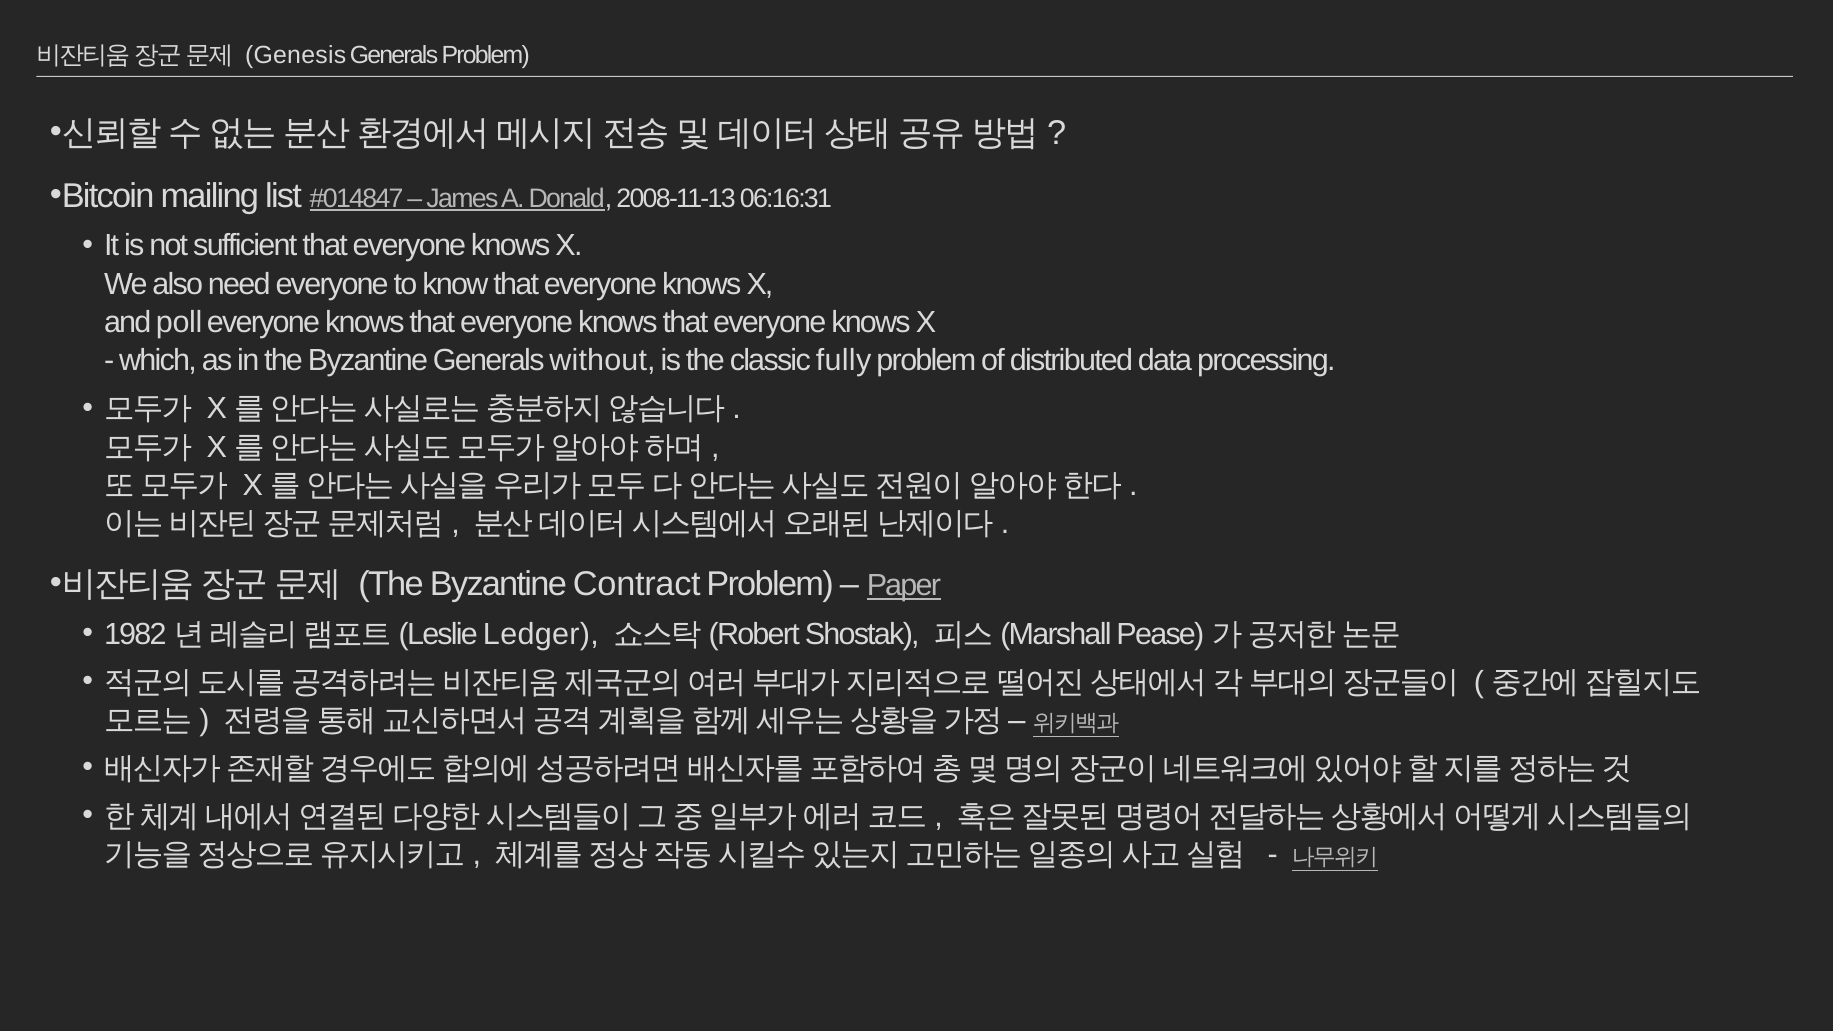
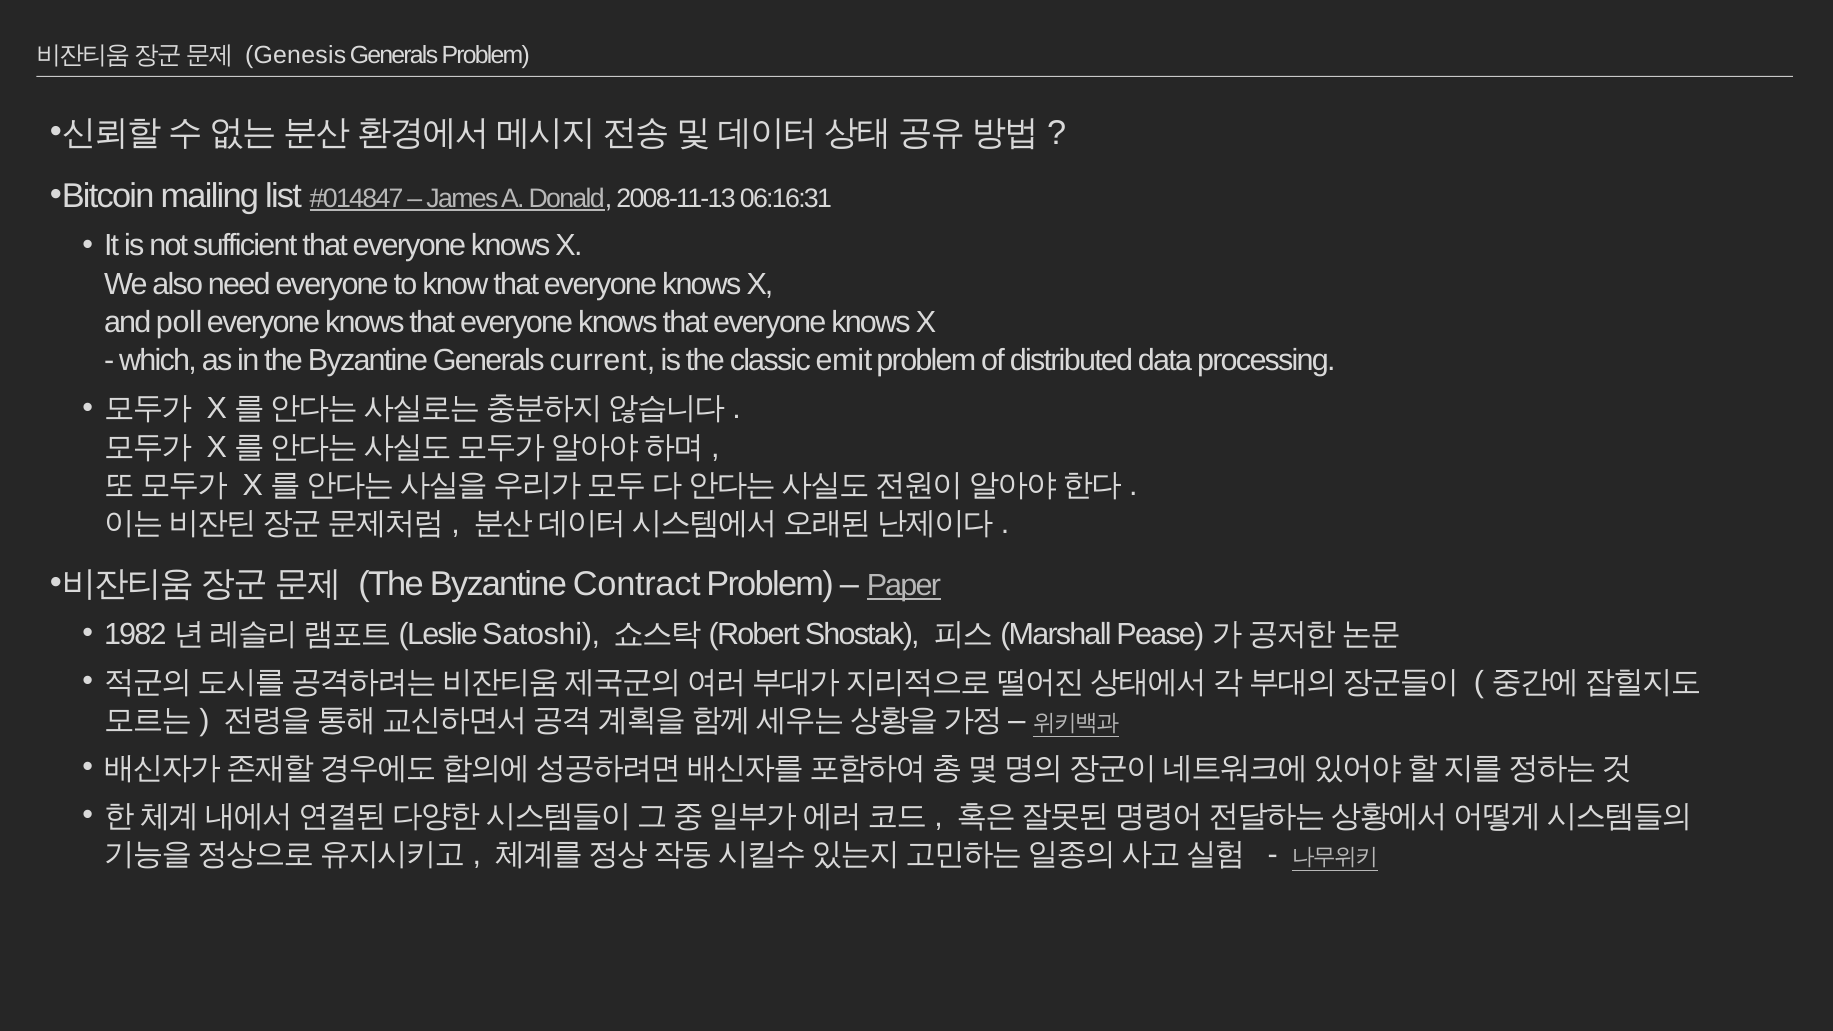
without: without -> current
fully: fully -> emit
Ledger: Ledger -> Satoshi
